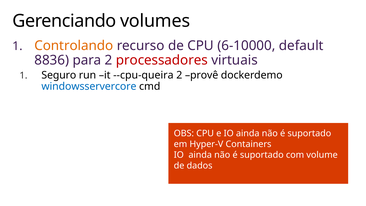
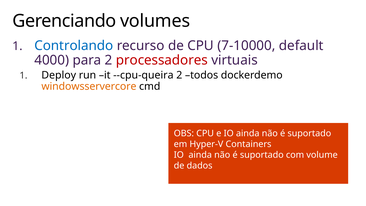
Controlando colour: orange -> blue
6-10000: 6-10000 -> 7-10000
8836: 8836 -> 4000
Seguro: Seguro -> Deploy
provê: provê -> todos
windowsservercore colour: blue -> orange
